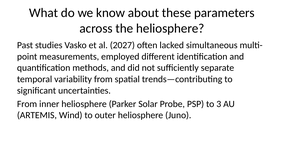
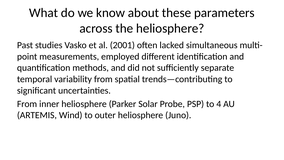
2027: 2027 -> 2001
3: 3 -> 4
